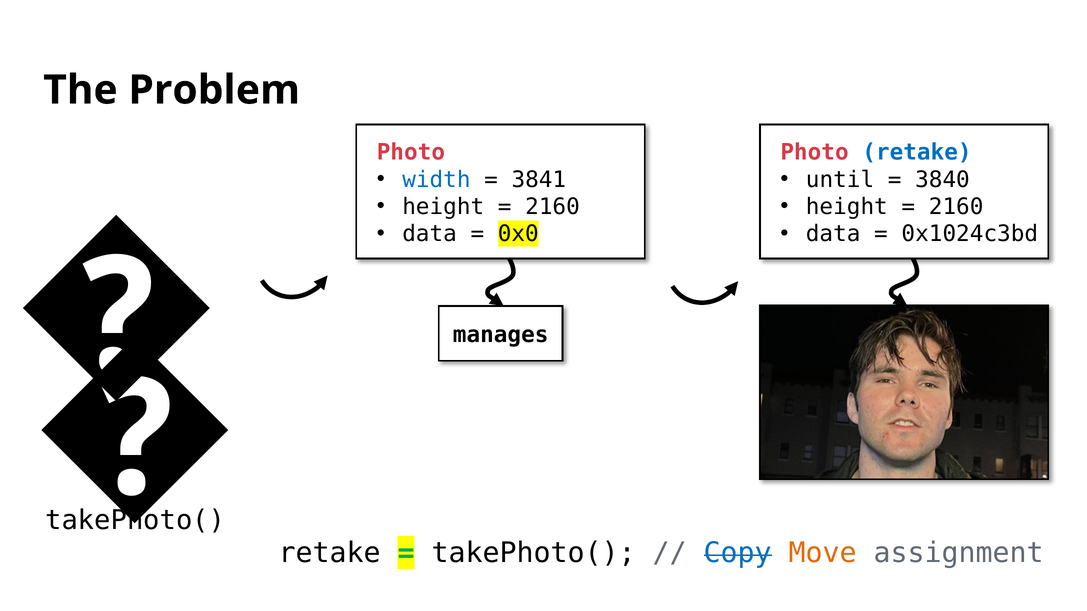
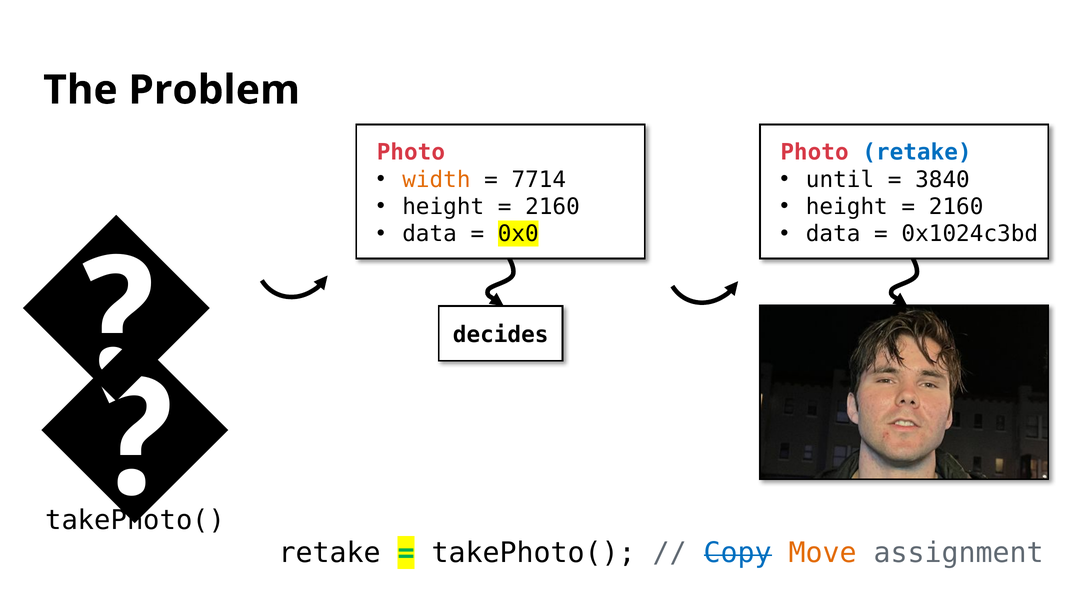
width colour: blue -> orange
3841: 3841 -> 7714
manages: manages -> decides
